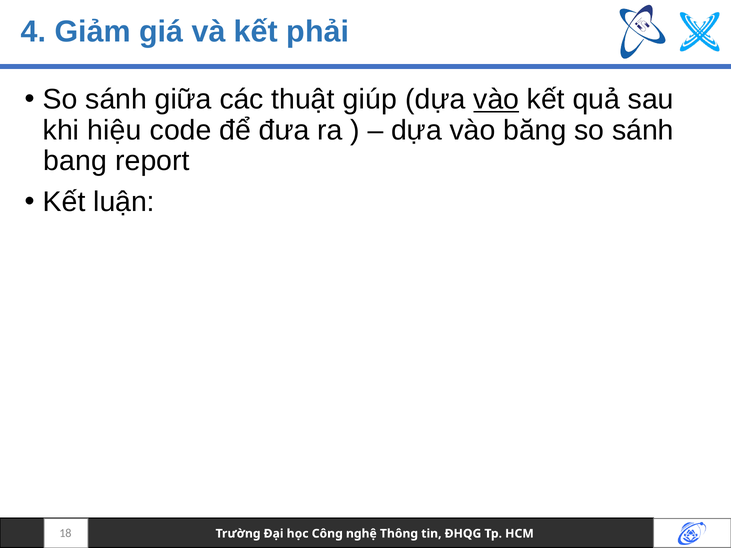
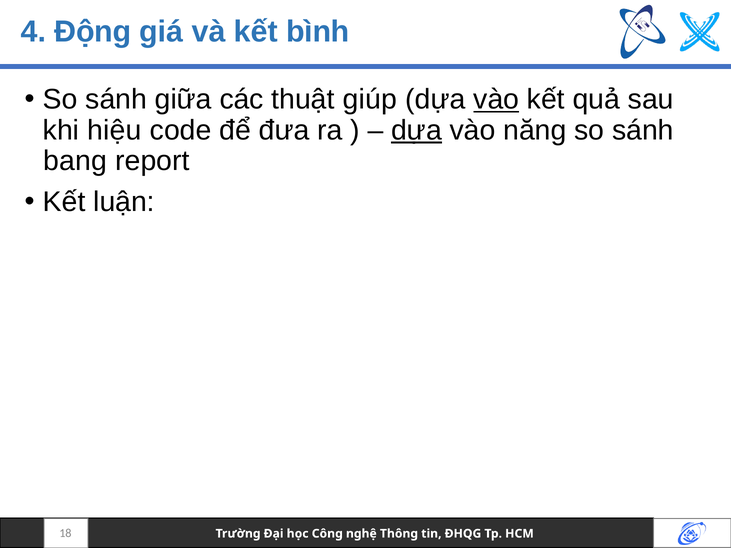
Giảm: Giảm -> Động
phải: phải -> bình
dựa at (416, 130) underline: none -> present
băng: băng -> năng
